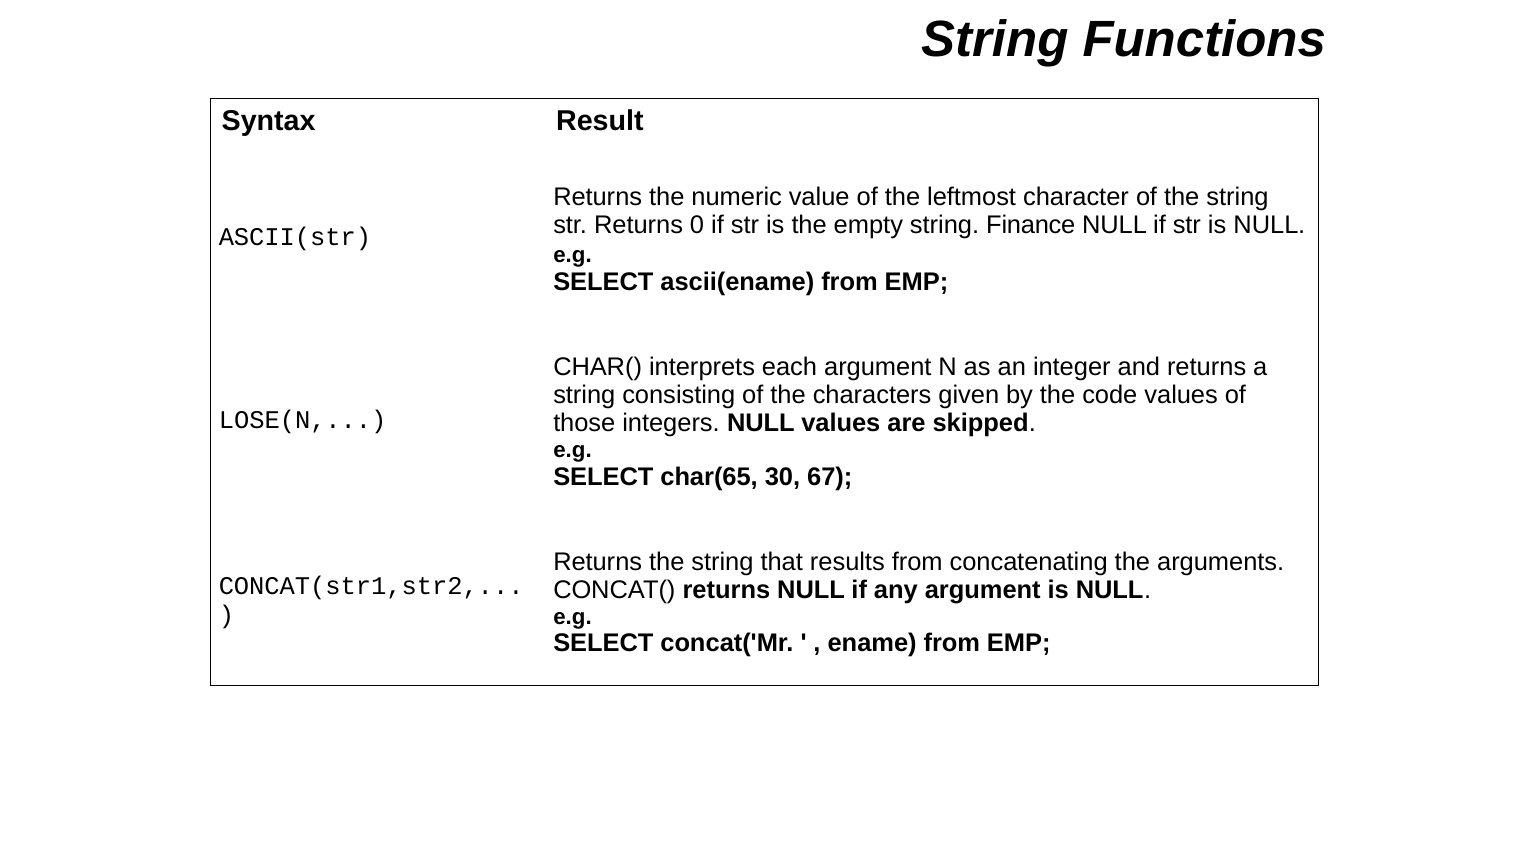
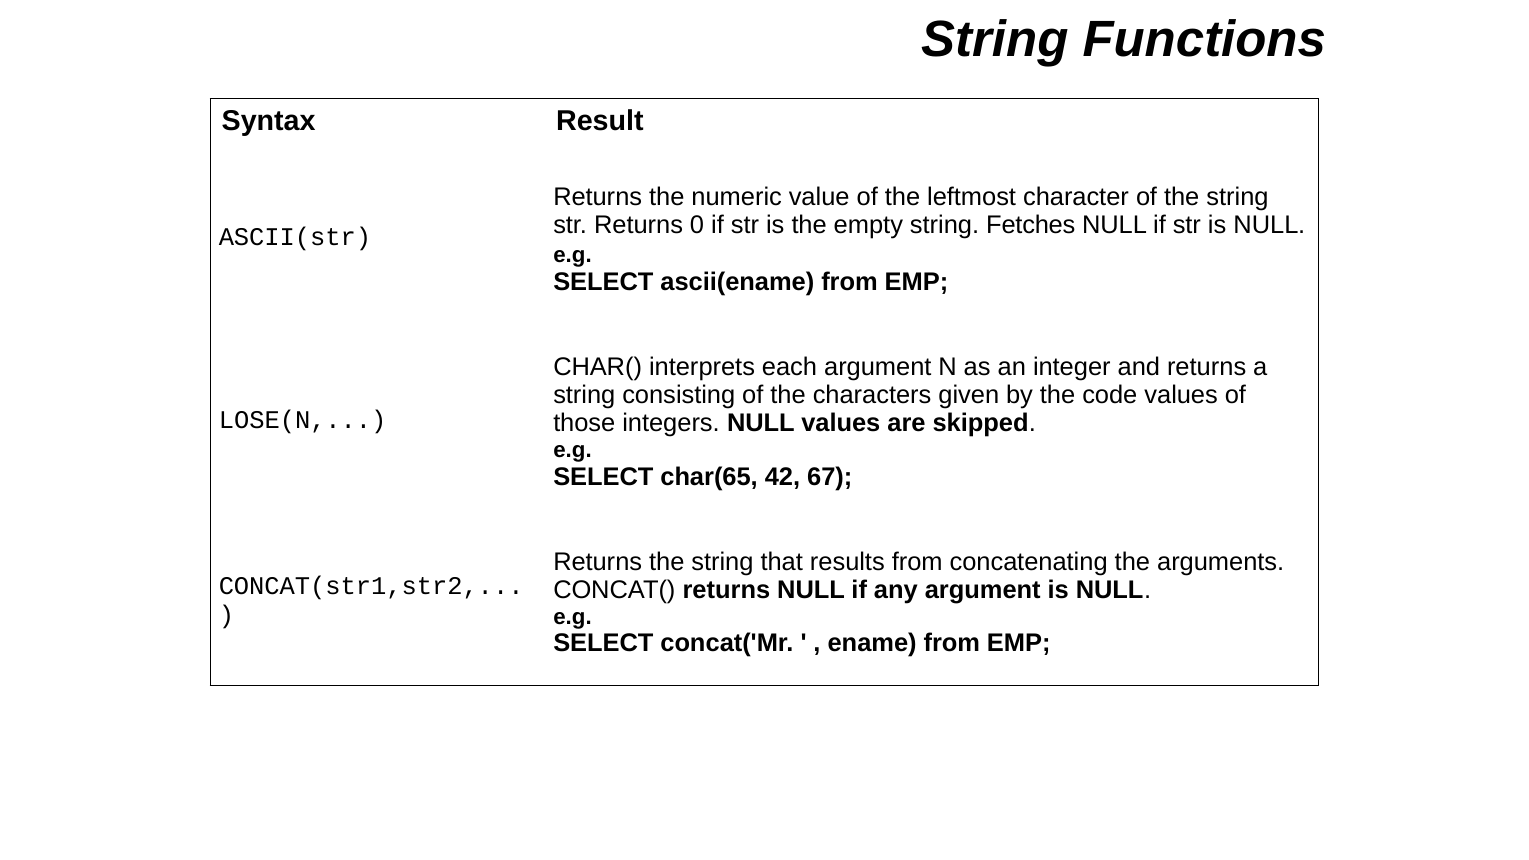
Finance: Finance -> Fetches
30: 30 -> 42
